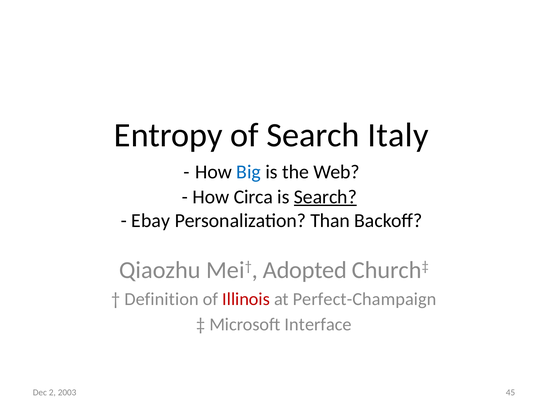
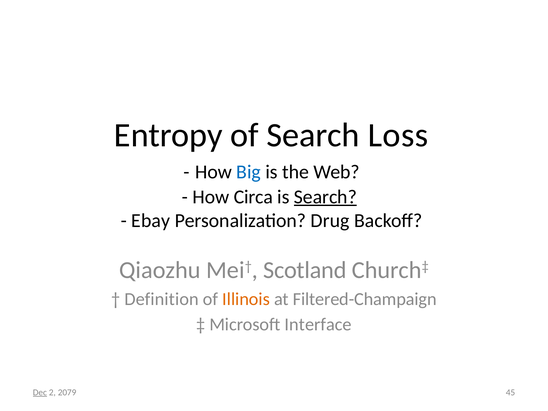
Italy: Italy -> Loss
Than: Than -> Drug
Adopted: Adopted -> Scotland
Illinois colour: red -> orange
Perfect-Champaign: Perfect-Champaign -> Filtered-Champaign
Dec underline: none -> present
2003: 2003 -> 2079
